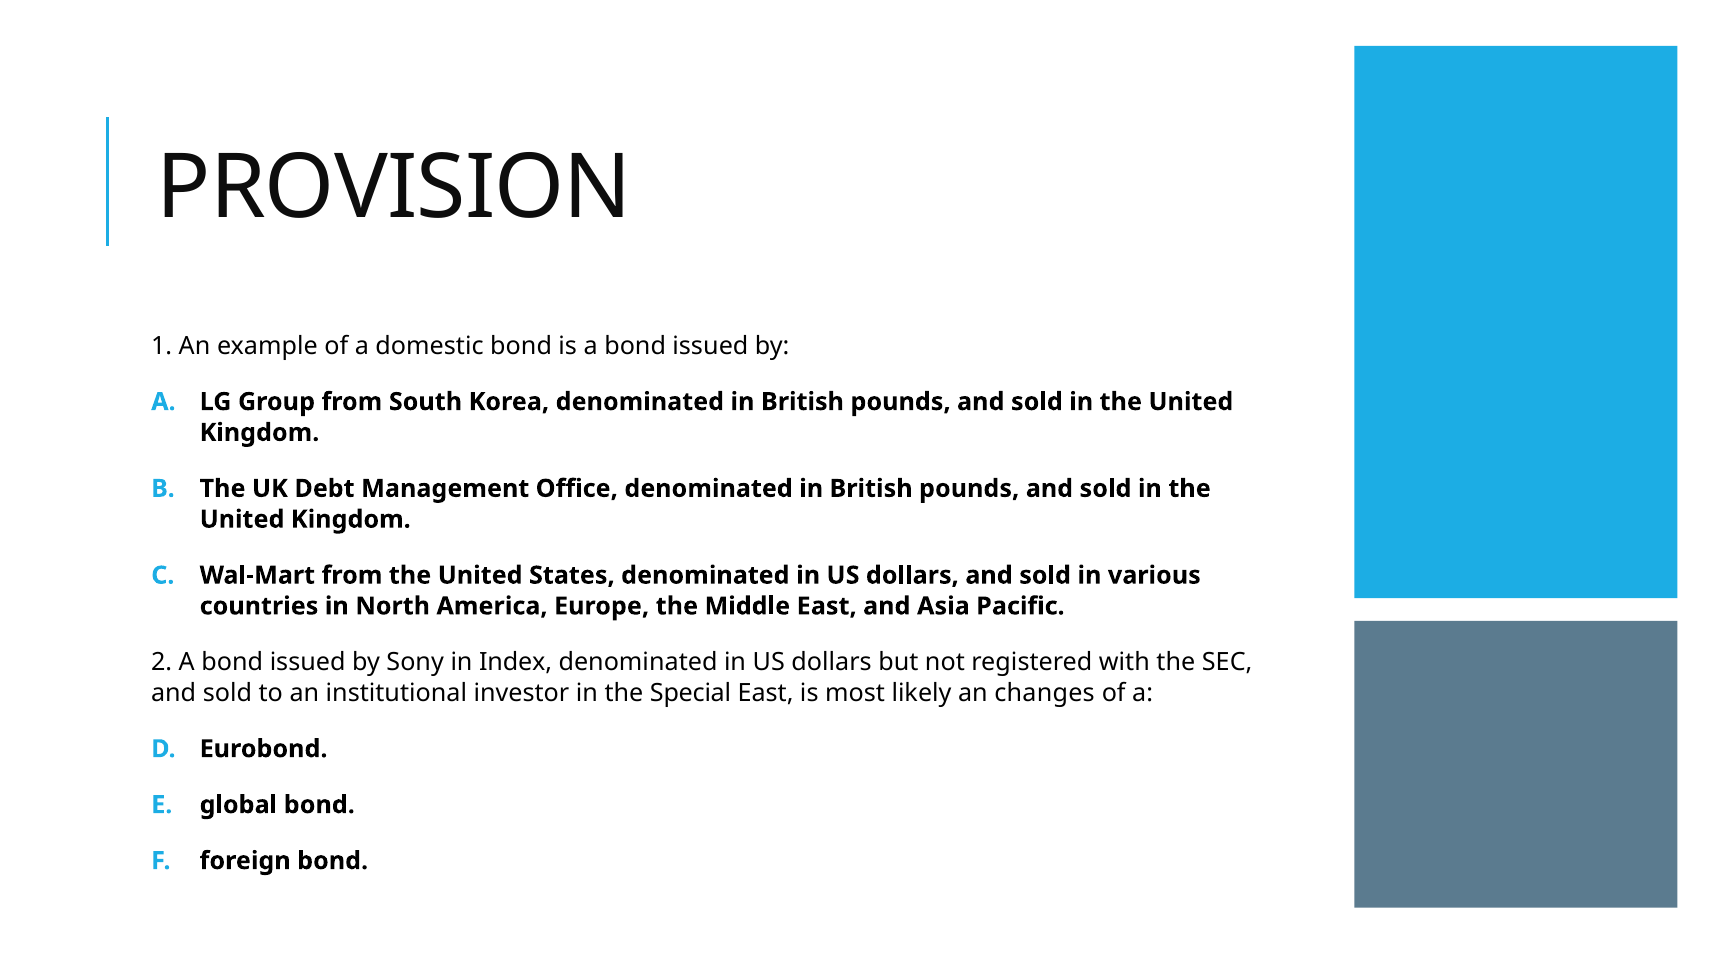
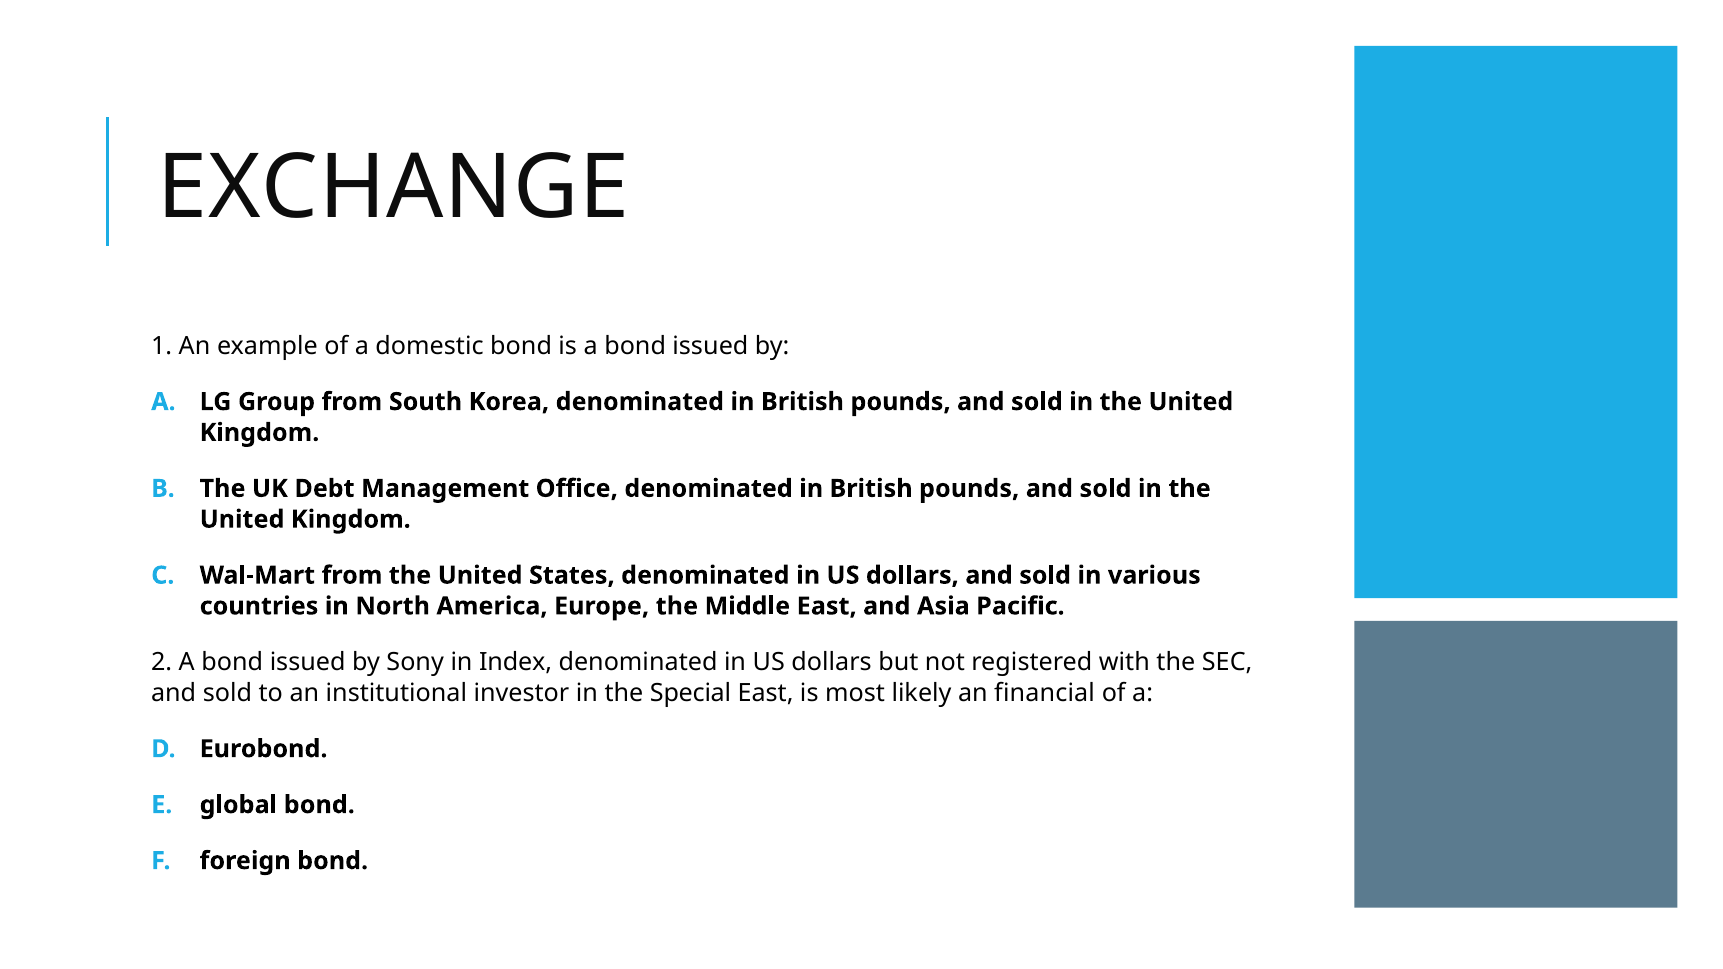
PROVISION: PROVISION -> EXCHANGE
changes: changes -> financial
